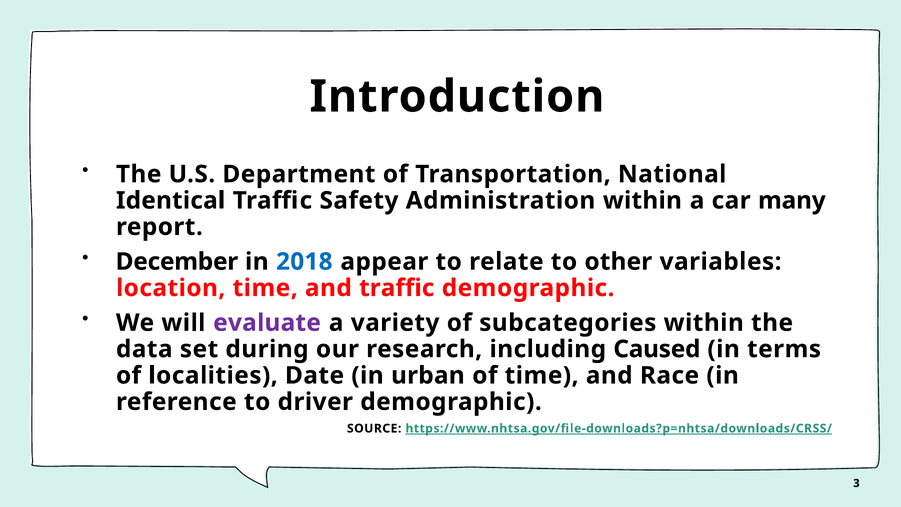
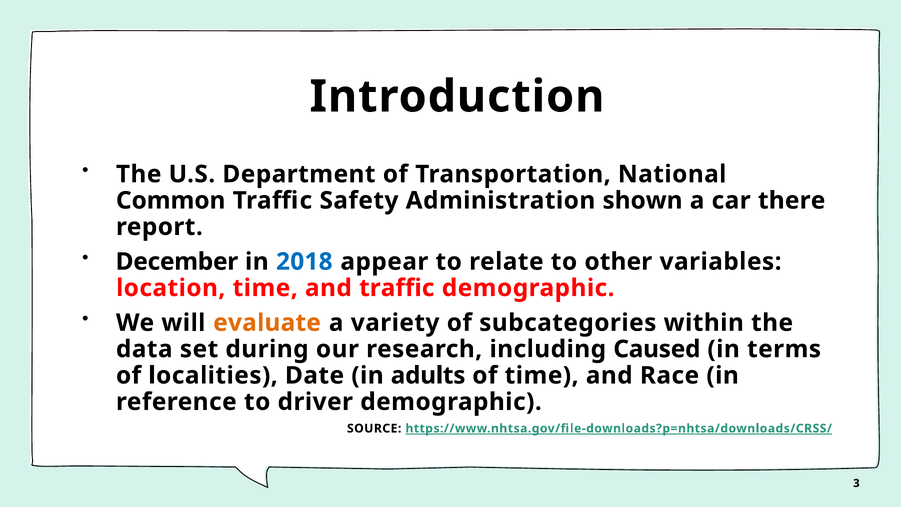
Identical: Identical -> Common
Administration within: within -> shown
many: many -> there
evaluate colour: purple -> orange
urban: urban -> adults
